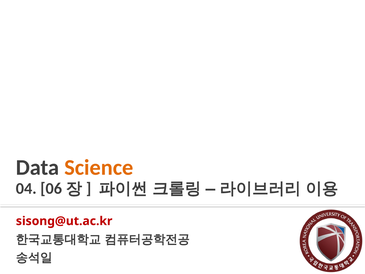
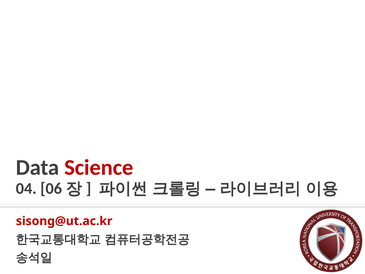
Science colour: orange -> red
